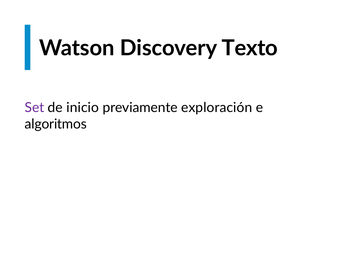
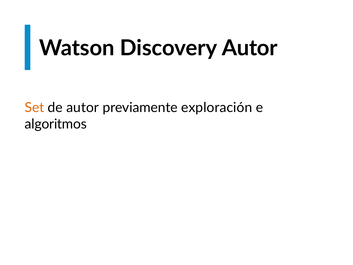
Discovery Texto: Texto -> Autor
Set colour: purple -> orange
de inicio: inicio -> autor
